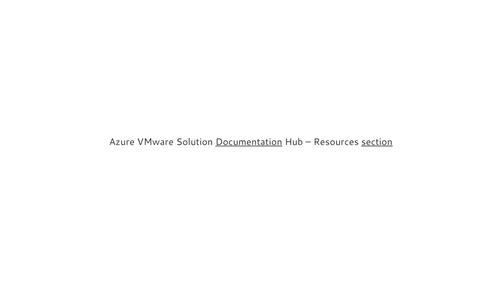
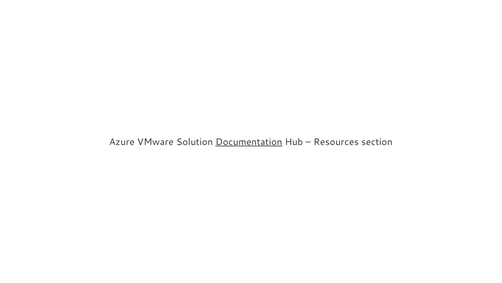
section underline: present -> none
